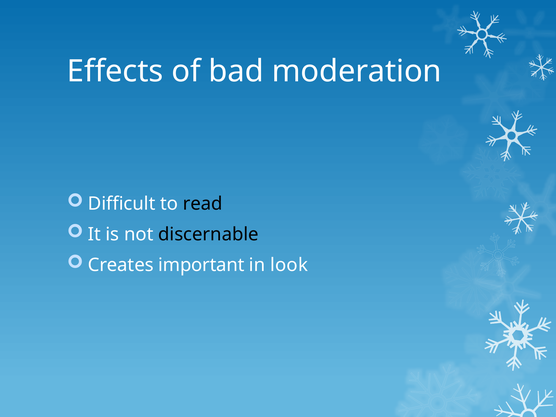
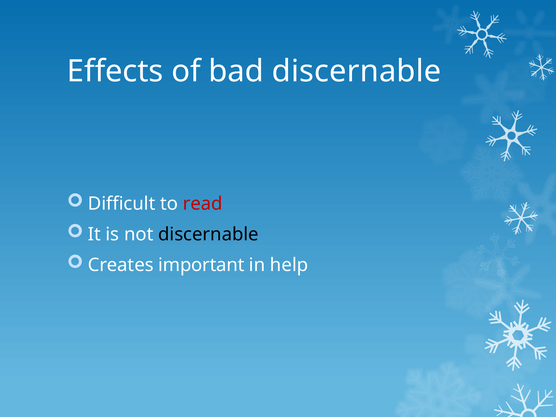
bad moderation: moderation -> discernable
read colour: black -> red
look: look -> help
